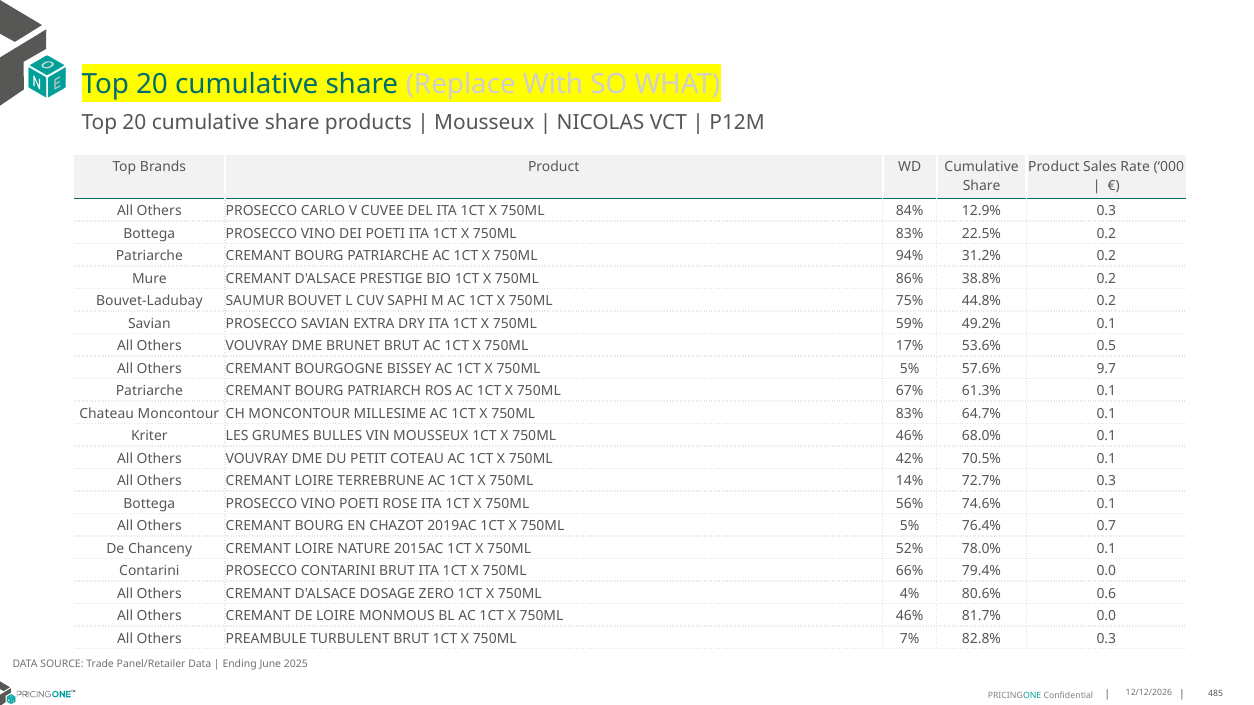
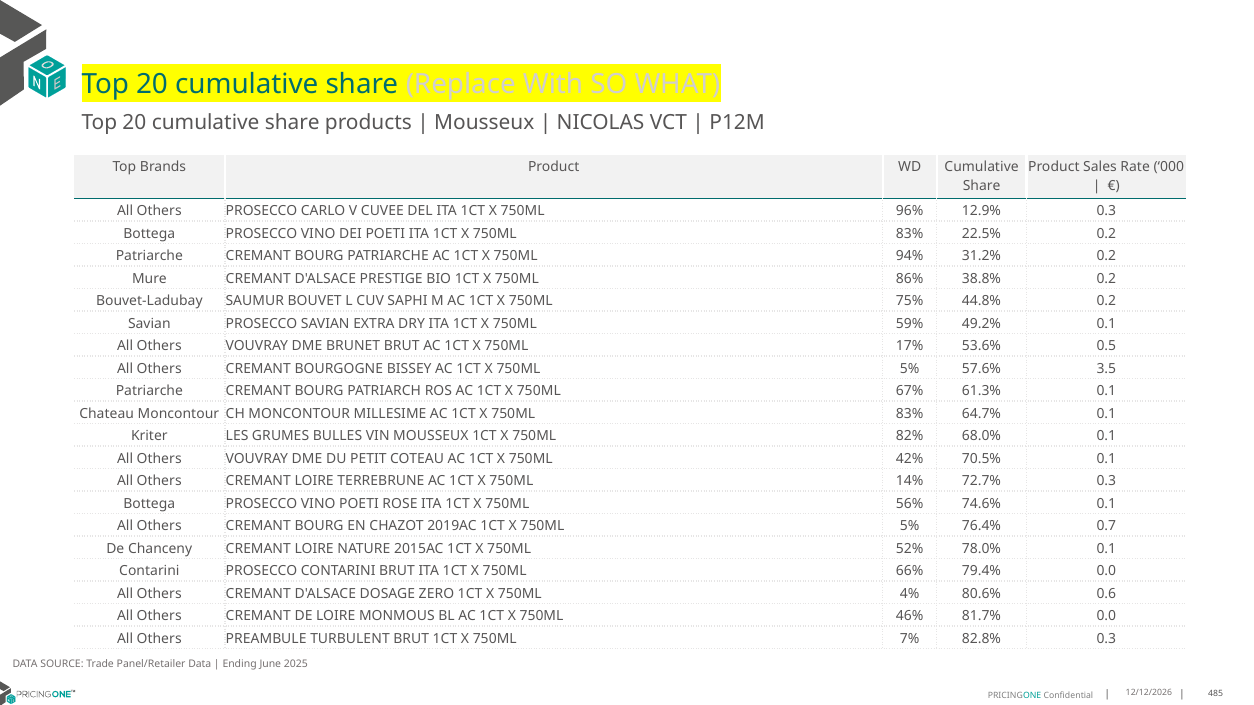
84%: 84% -> 96%
9.7: 9.7 -> 3.5
46% at (910, 436): 46% -> 82%
